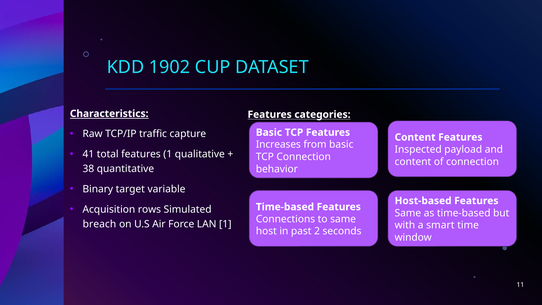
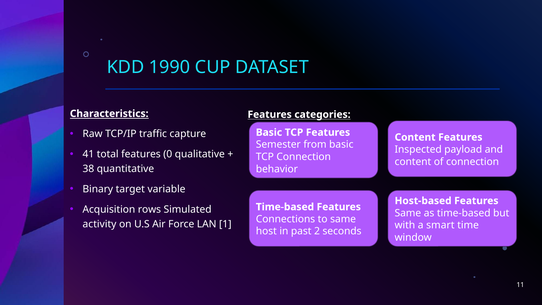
1902: 1902 -> 1990
Increases: Increases -> Semester
features 1: 1 -> 0
breach: breach -> activity
